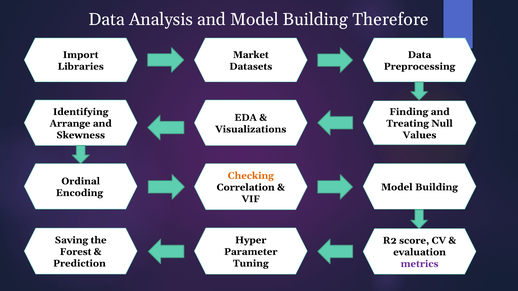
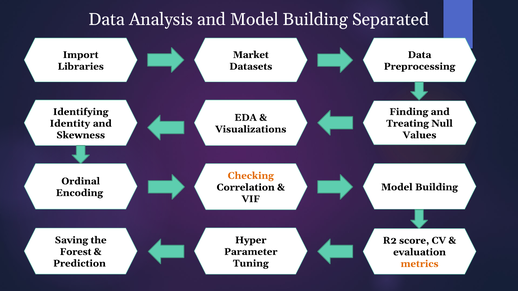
Therefore: Therefore -> Separated
Arrange: Arrange -> Identity
metrics colour: purple -> orange
